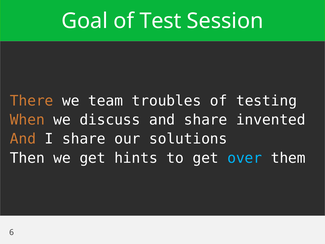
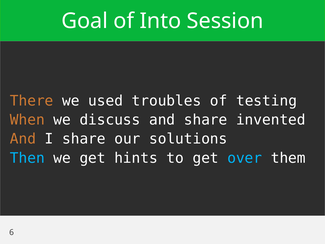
Test: Test -> Into
team: team -> used
Then colour: white -> light blue
